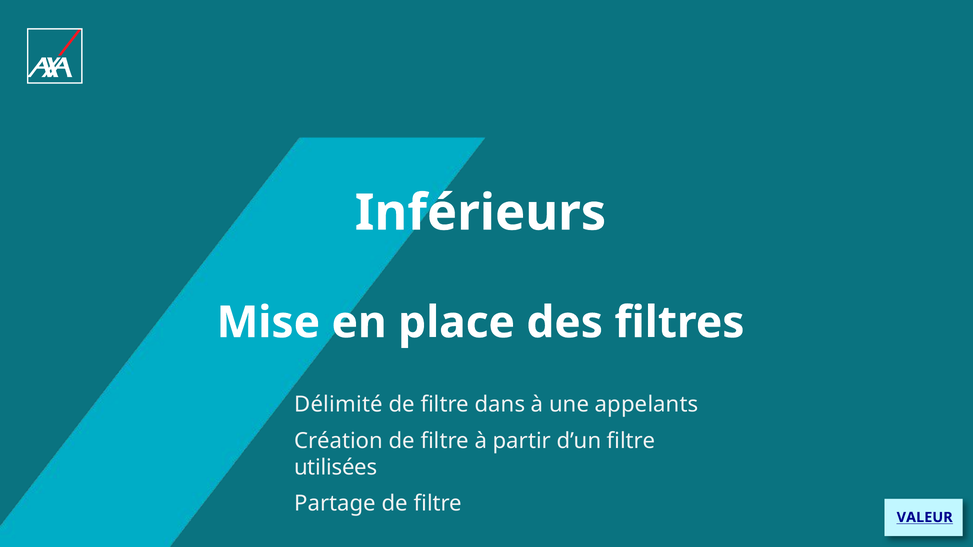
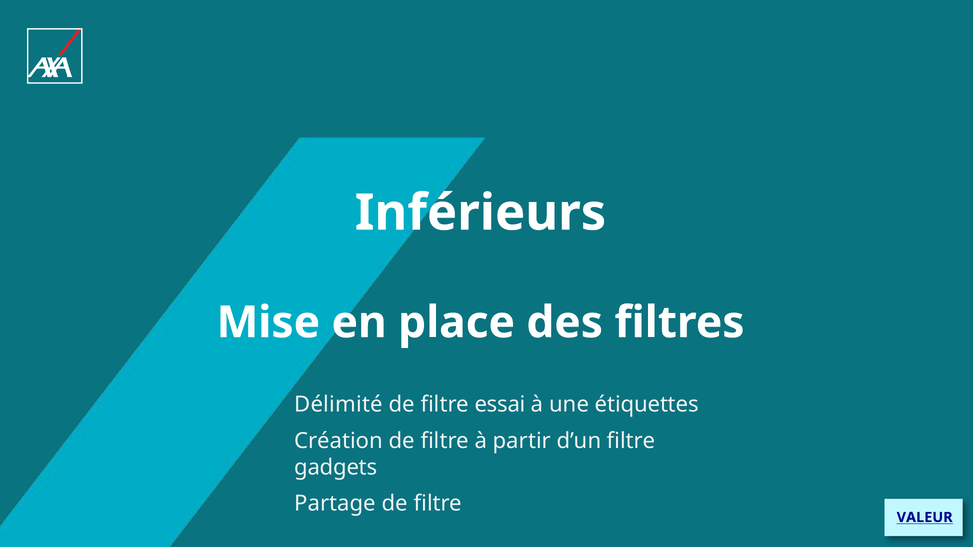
dans: dans -> essai
appelants: appelants -> étiquettes
utilisées: utilisées -> gadgets
